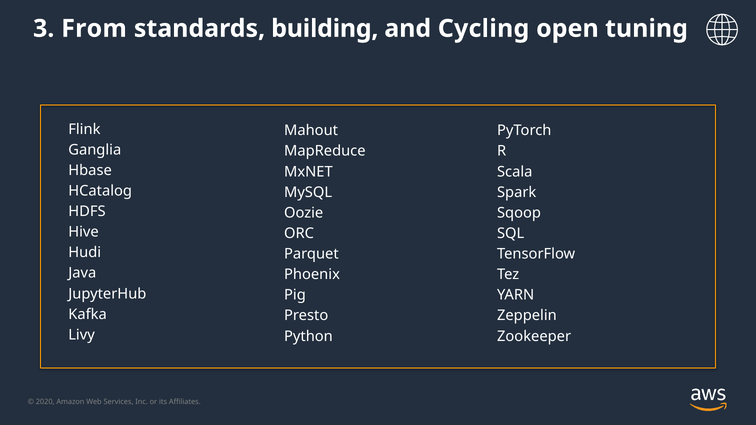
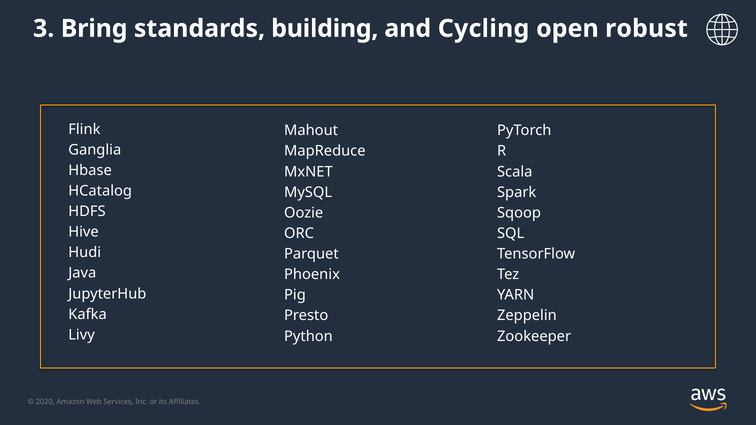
From: From -> Bring
tuning: tuning -> robust
